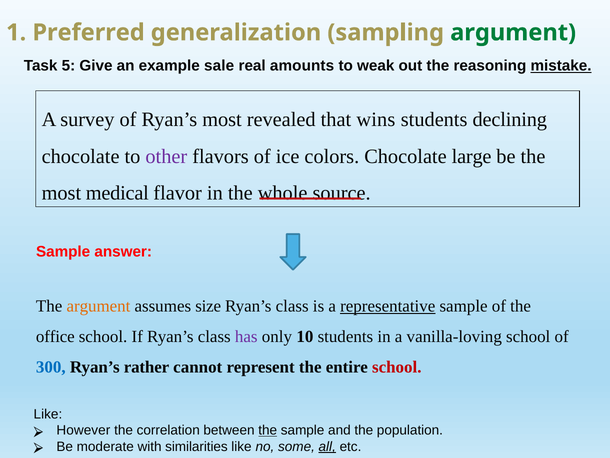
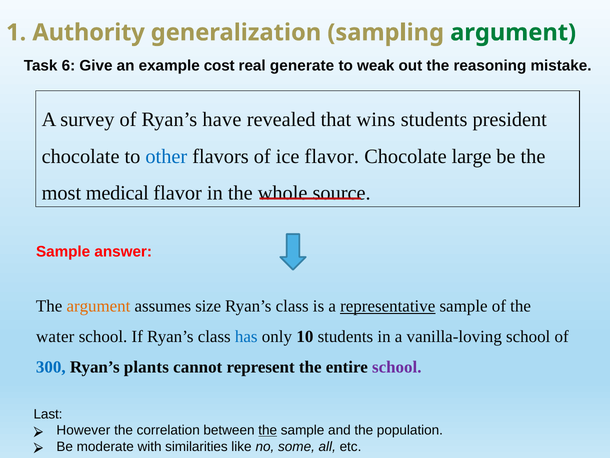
Preferred: Preferred -> Authority
5: 5 -> 6
sale: sale -> cost
amounts: amounts -> generate
mistake underline: present -> none
Ryan’s most: most -> have
declining: declining -> president
other colour: purple -> blue
ice colors: colors -> flavor
office: office -> water
has colour: purple -> blue
rather: rather -> plants
school at (397, 367) colour: red -> purple
Like at (48, 414): Like -> Last
all underline: present -> none
